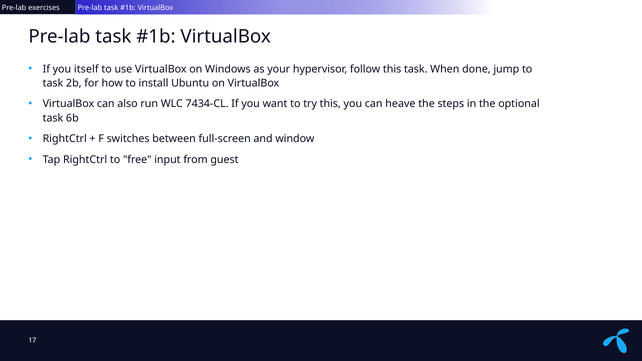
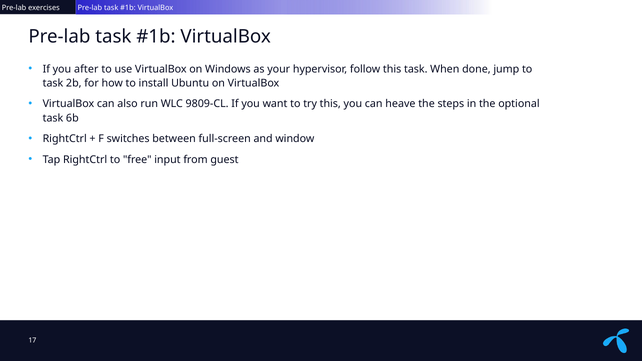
itself: itself -> after
7434-CL: 7434-CL -> 9809-CL
